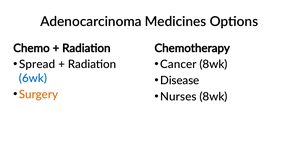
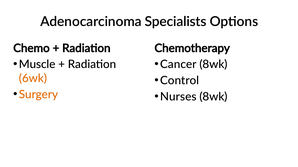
Medicines: Medicines -> Specialists
Spread: Spread -> Muscle
6wk colour: blue -> orange
Disease: Disease -> Control
